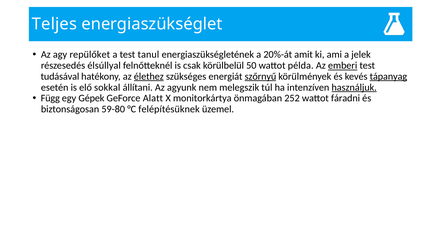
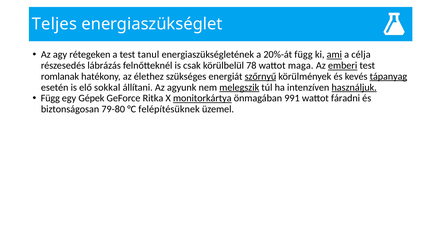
repülőket: repülőket -> rétegeken
20%-át amit: amit -> függ
ami underline: none -> present
jelek: jelek -> célja
élsúllyal: élsúllyal -> lábrázás
50: 50 -> 78
példa: példa -> maga
tudásával: tudásával -> romlanak
élethez underline: present -> none
melegszik underline: none -> present
Alatt: Alatt -> Ritka
monitorkártya underline: none -> present
252: 252 -> 991
59-80: 59-80 -> 79-80
